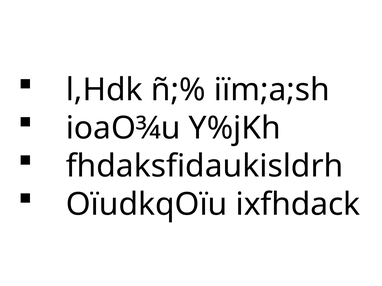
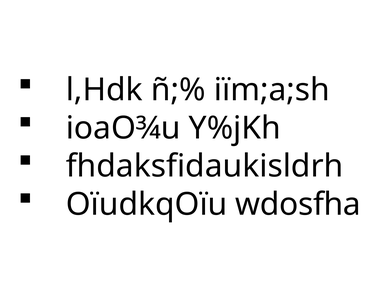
ixfhdack: ixfhdack -> wdosfha
